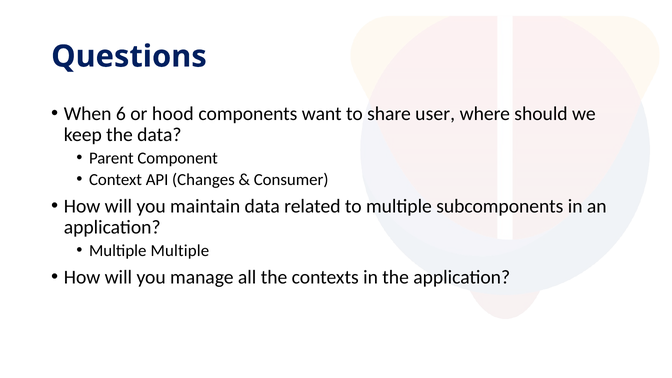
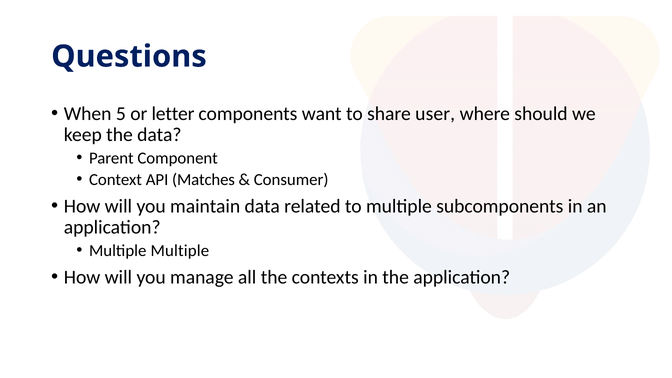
6: 6 -> 5
hood: hood -> letter
Changes: Changes -> Matches
